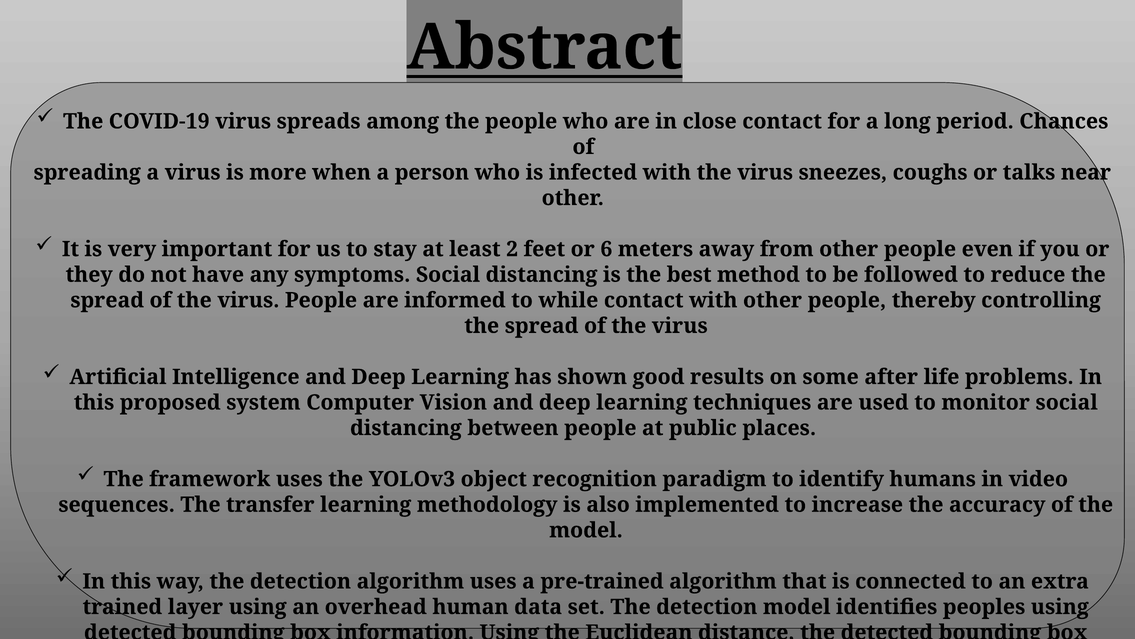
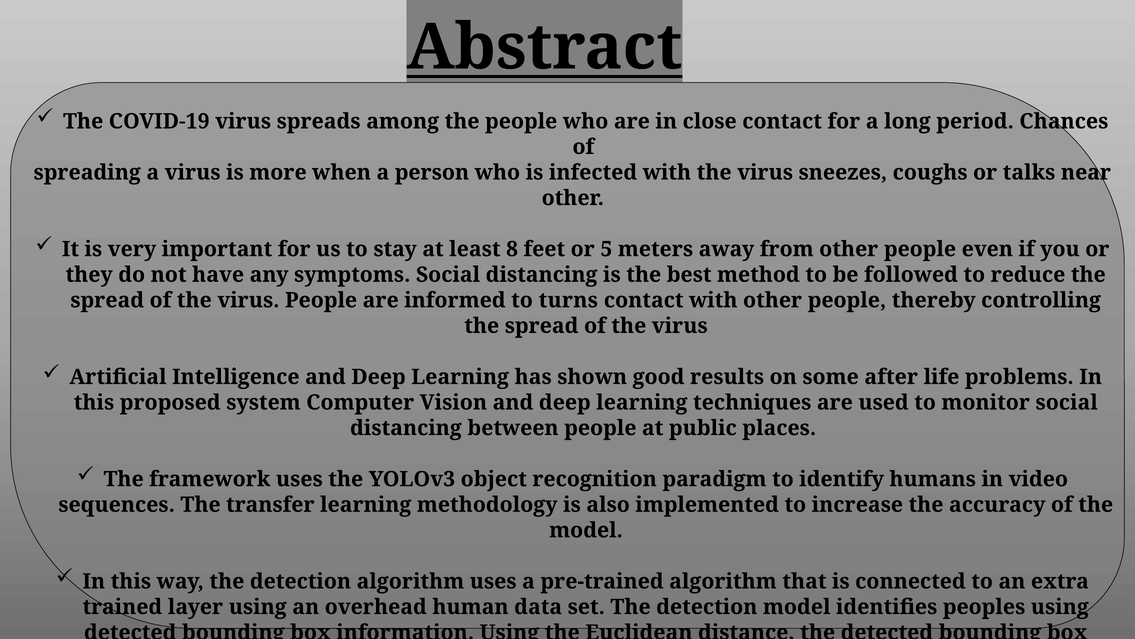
2: 2 -> 8
6: 6 -> 5
while: while -> turns
